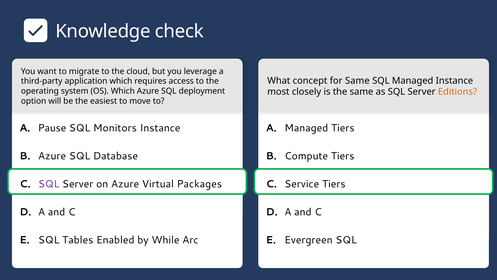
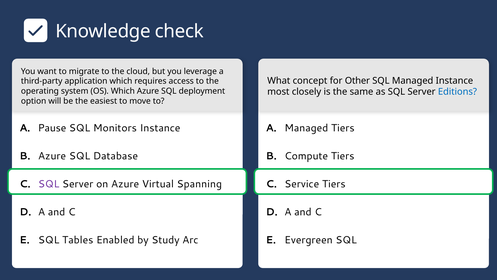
for Same: Same -> Other
Editions colour: orange -> blue
Packages: Packages -> Spanning
While: While -> Study
